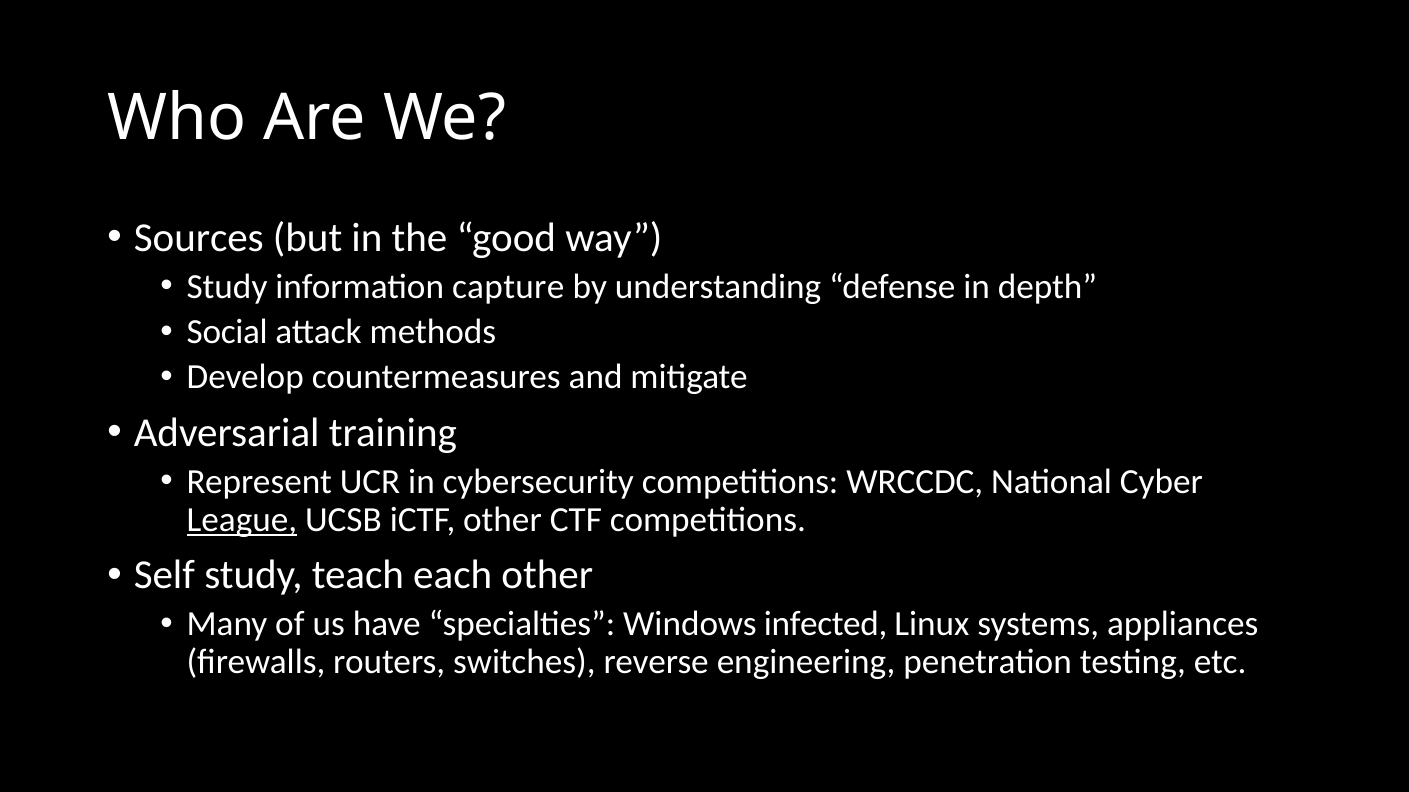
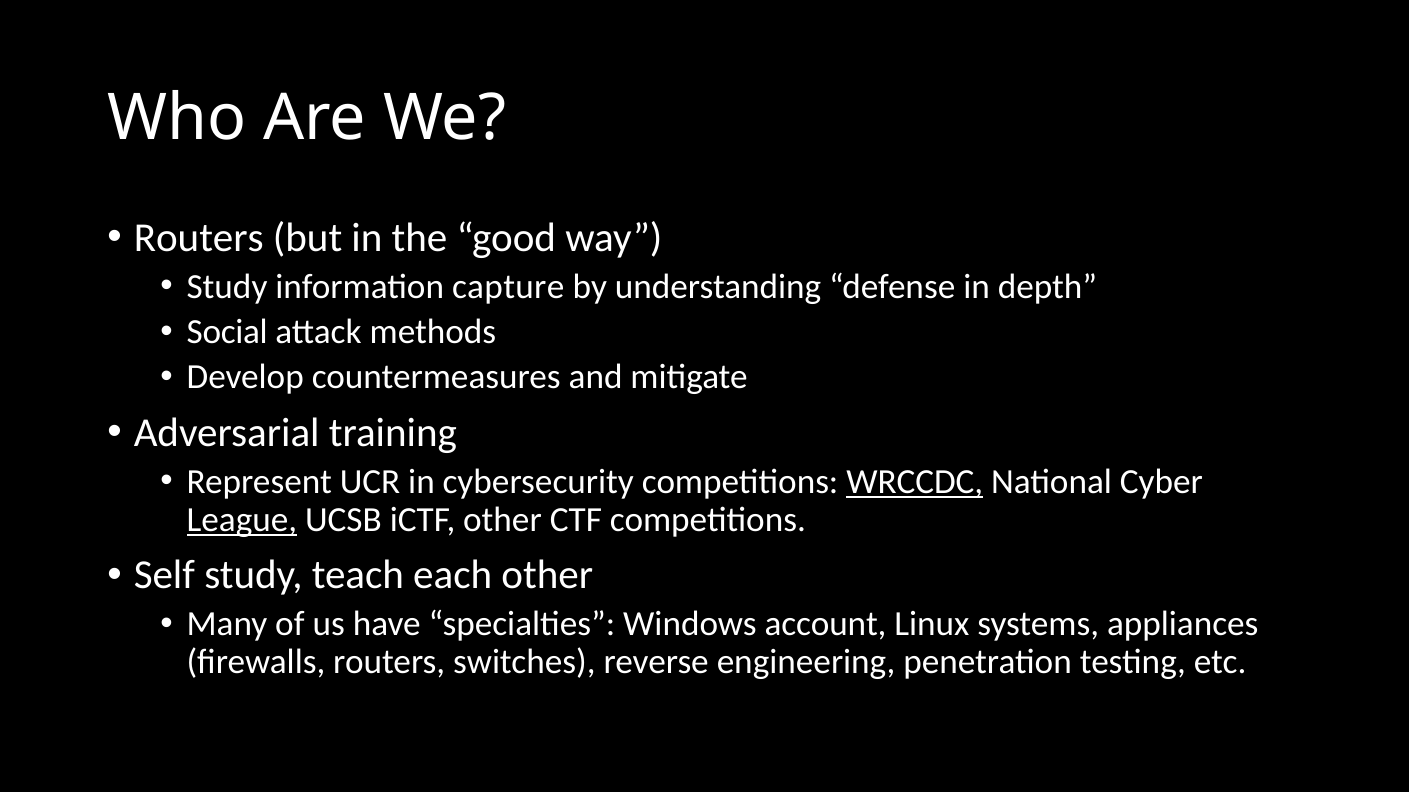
Sources at (199, 238): Sources -> Routers
WRCCDC underline: none -> present
infected: infected -> account
